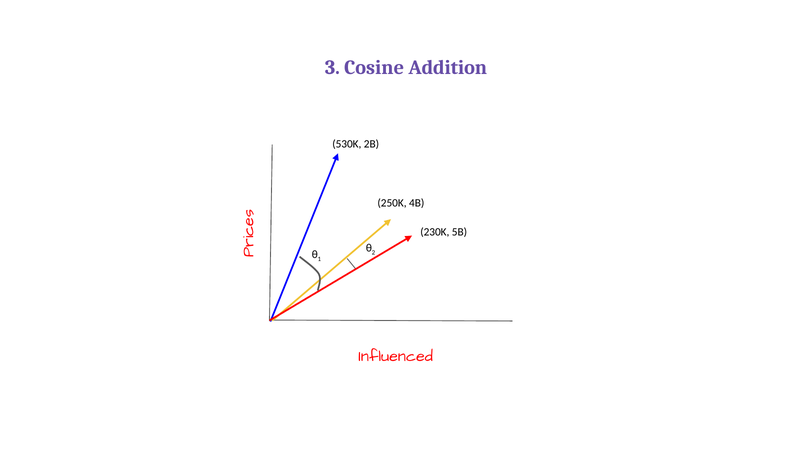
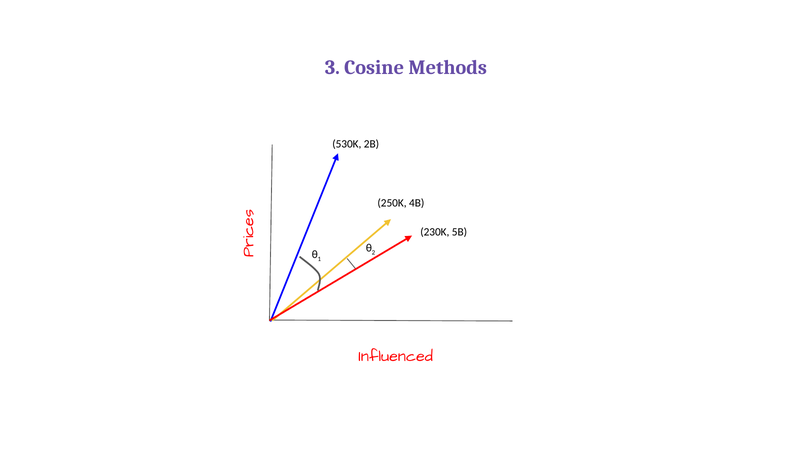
Addition: Addition -> Methods
